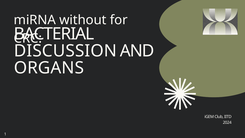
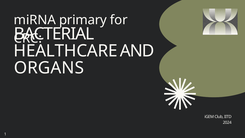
without: without -> primary
DISCUSSION: DISCUSSION -> HEALTHCARE
